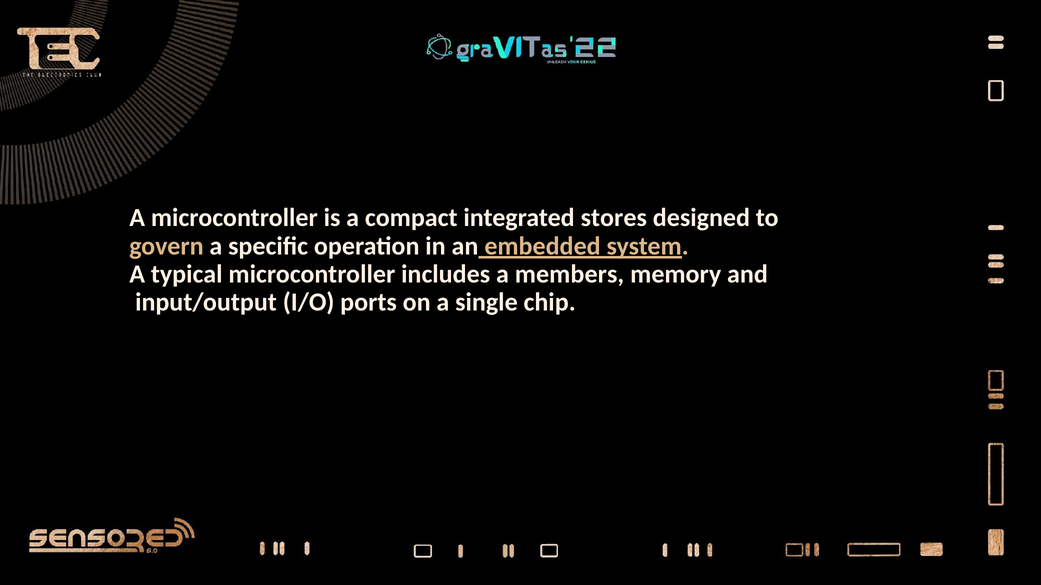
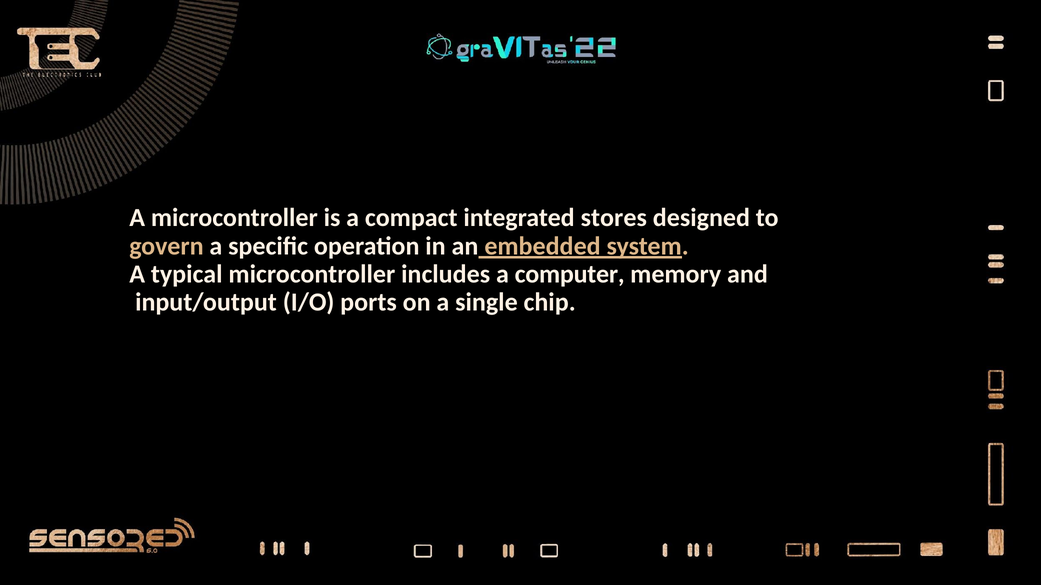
members: members -> computer
